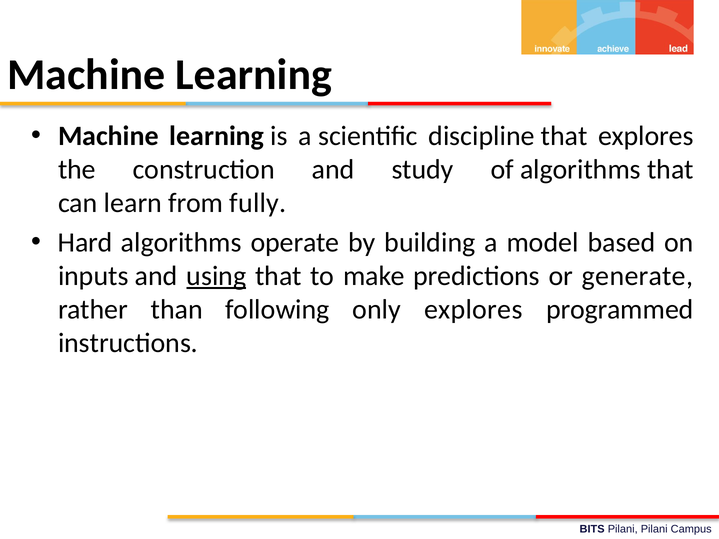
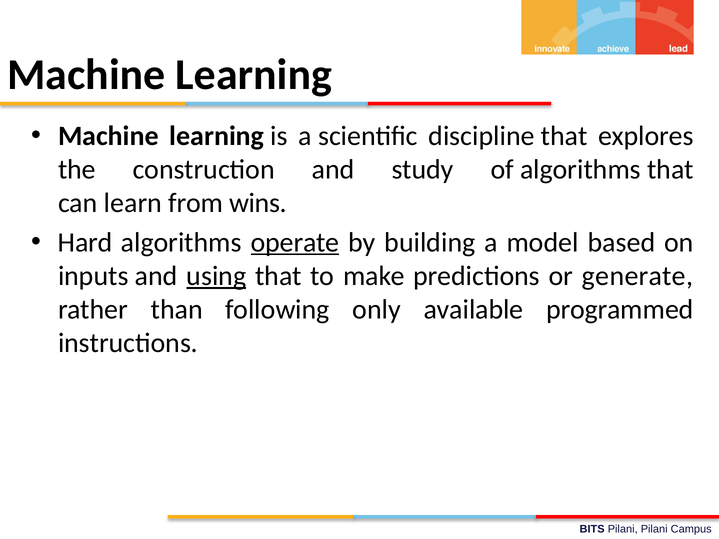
fully: fully -> wins
operate underline: none -> present
only explores: explores -> available
